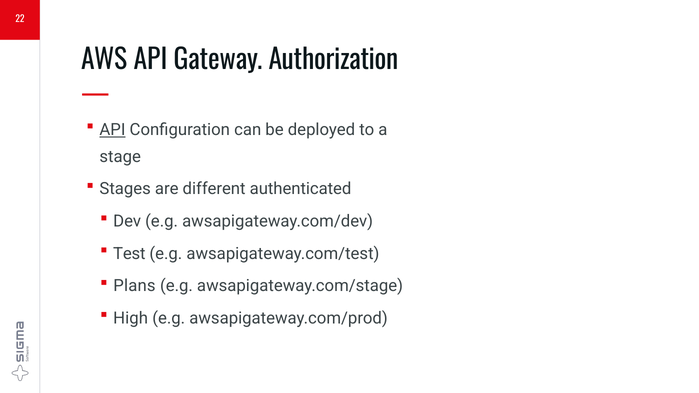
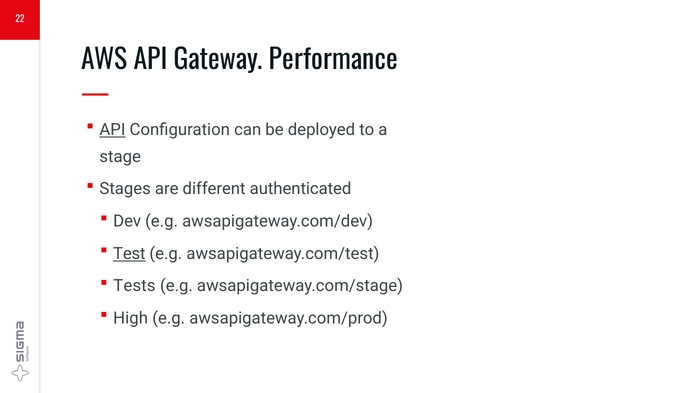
Authorization: Authorization -> Performance
Test underline: none -> present
Plans: Plans -> Tests
